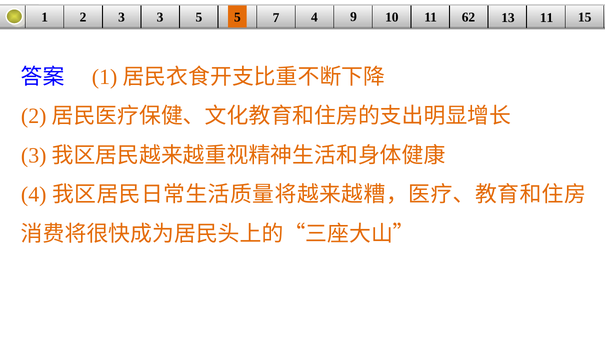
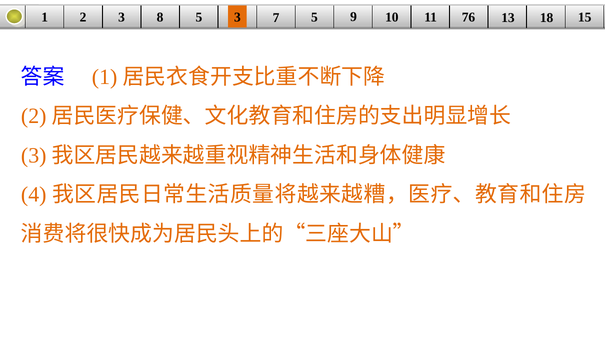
3 3: 3 -> 8
5 5: 5 -> 3
7 4: 4 -> 5
62: 62 -> 76
13 11: 11 -> 18
